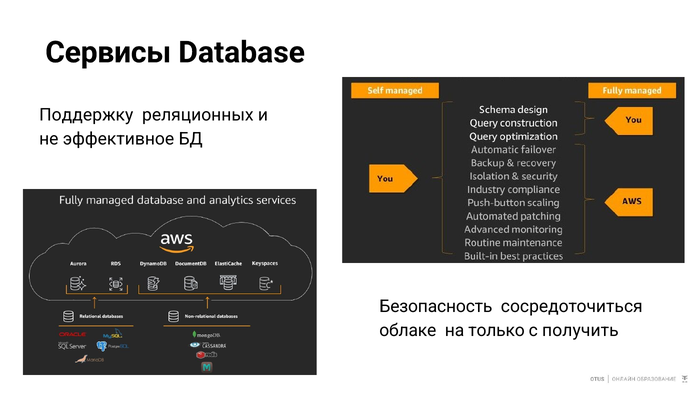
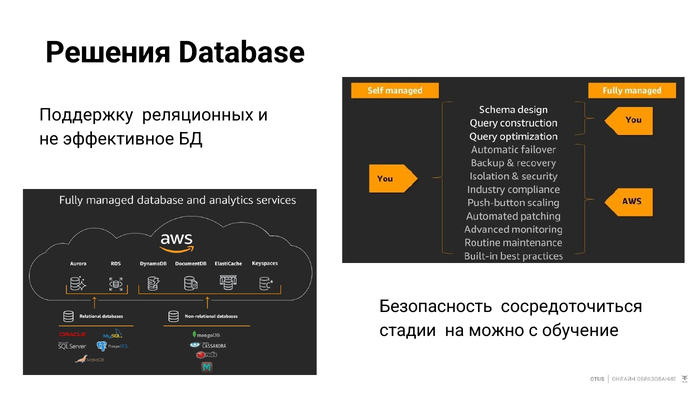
Сервисы: Сервисы -> Решения
облаке: облаке -> стадии
только: только -> можно
получить: получить -> обучение
